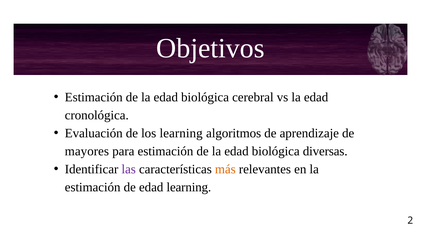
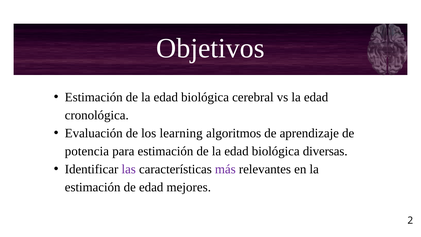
mayores: mayores -> potencia
más colour: orange -> purple
edad learning: learning -> mejores
